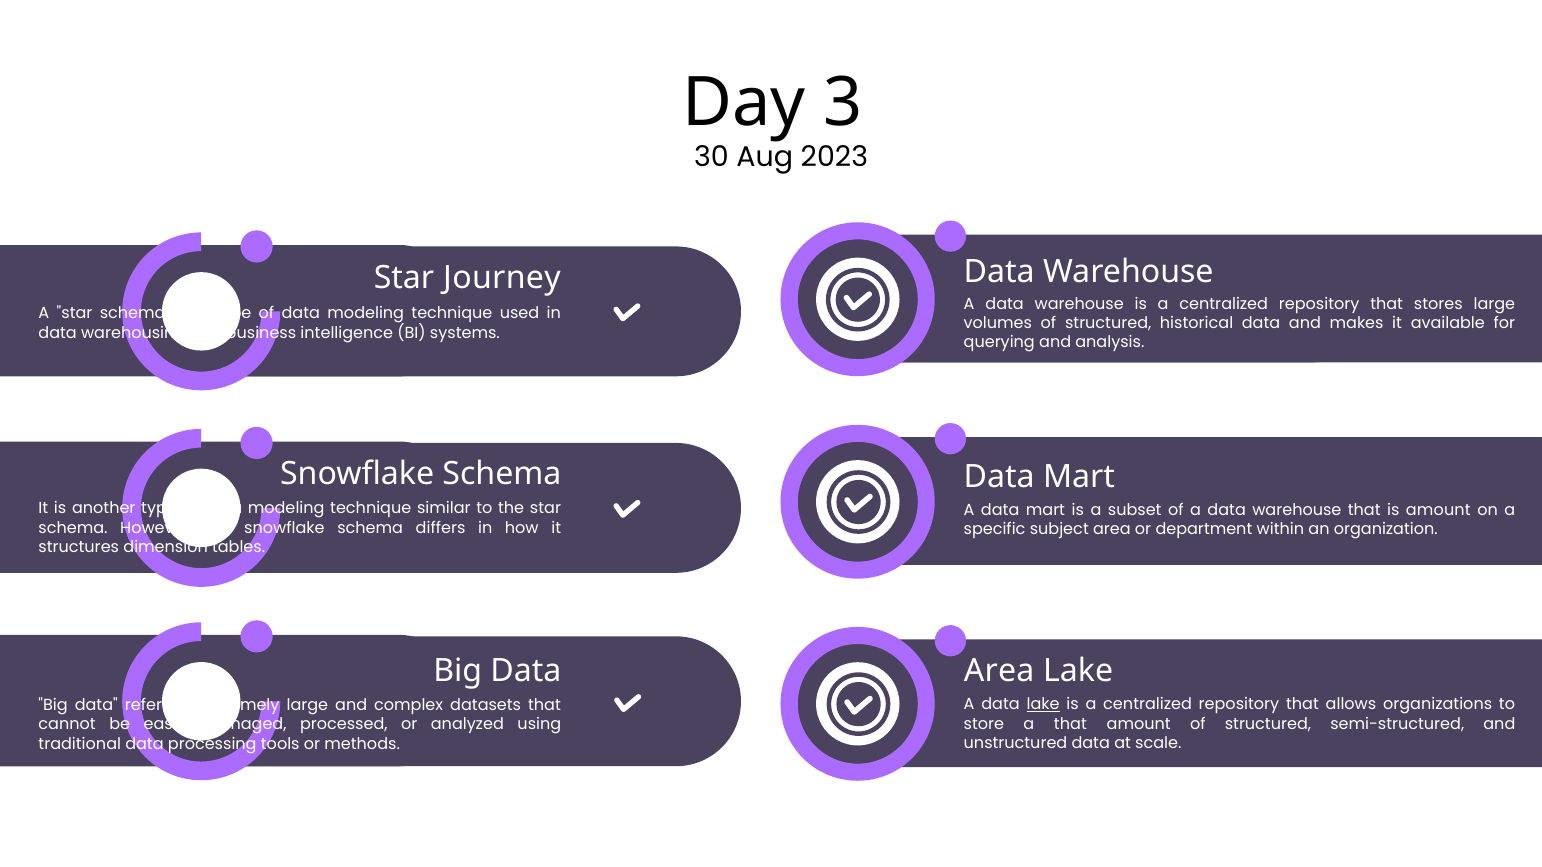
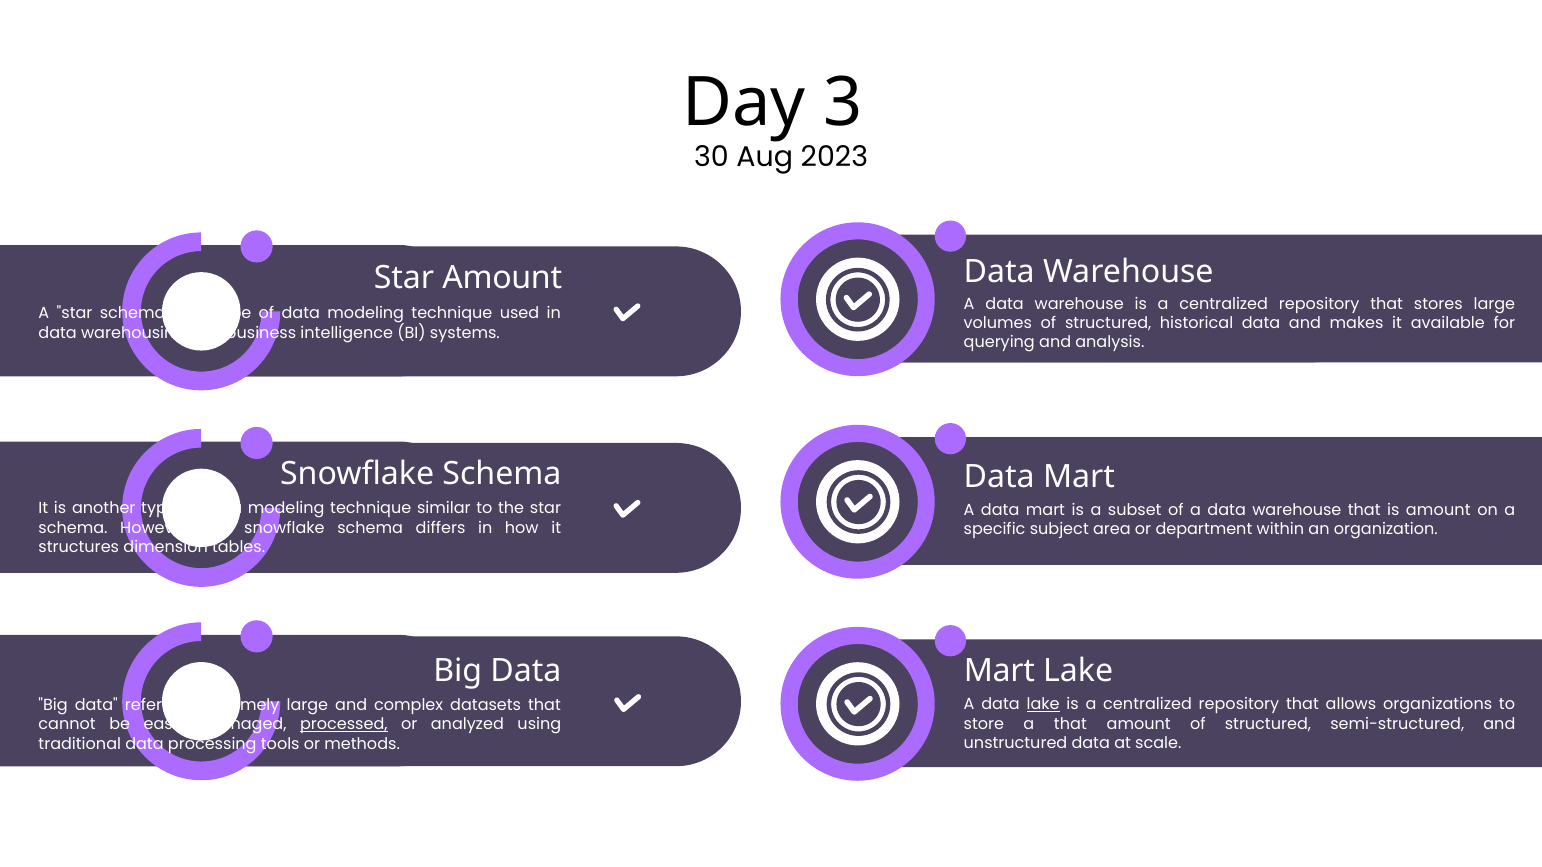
Star Journey: Journey -> Amount
Area at (999, 671): Area -> Mart
processed underline: none -> present
